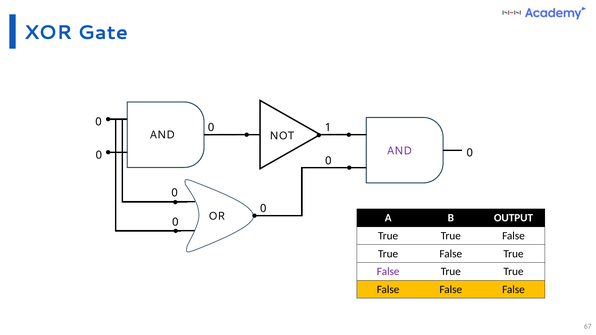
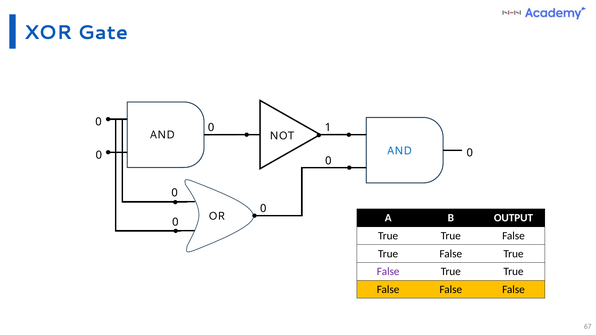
AND at (399, 151) colour: purple -> blue
